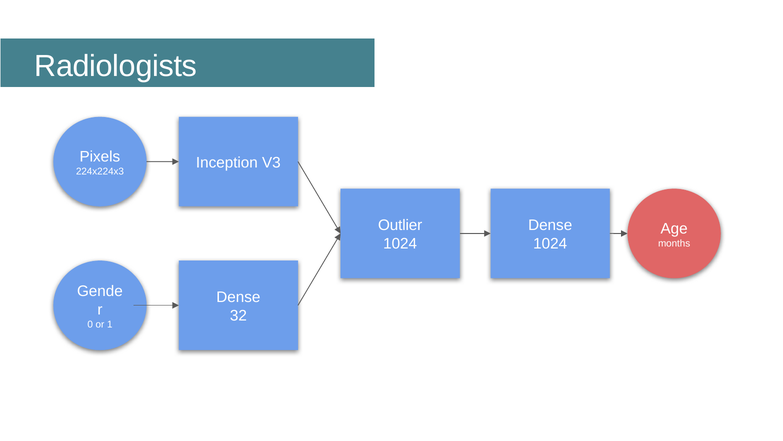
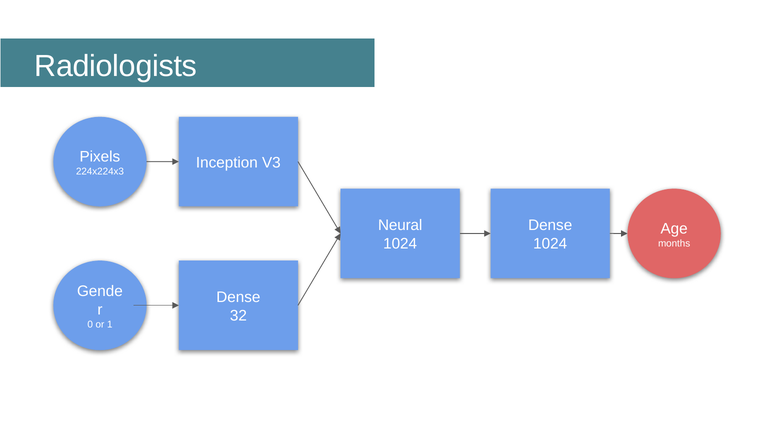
Outlier: Outlier -> Neural
